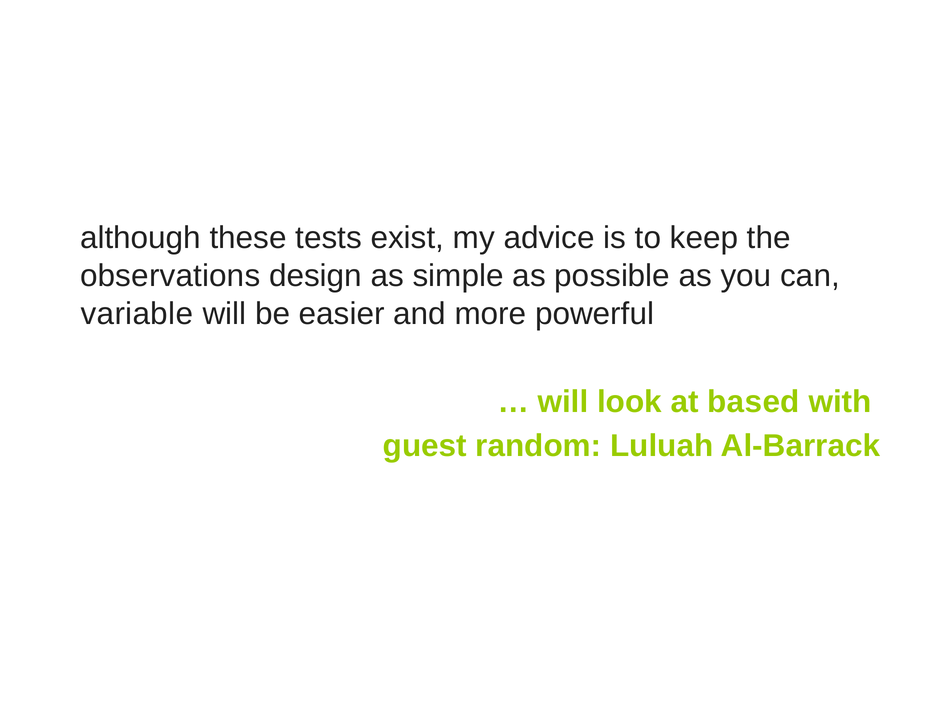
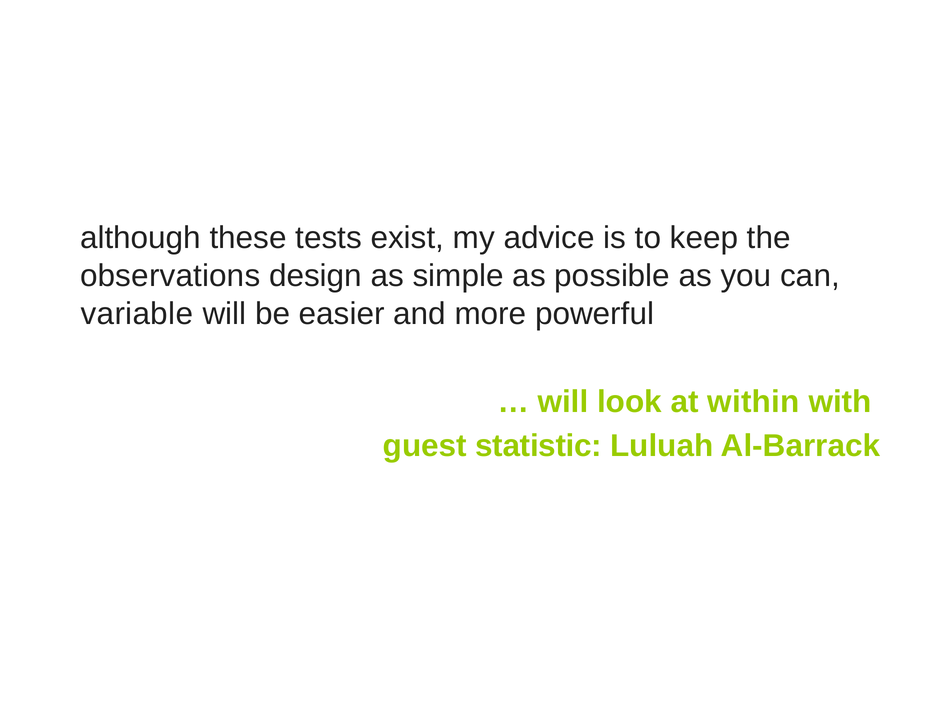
based: based -> within
random: random -> statistic
